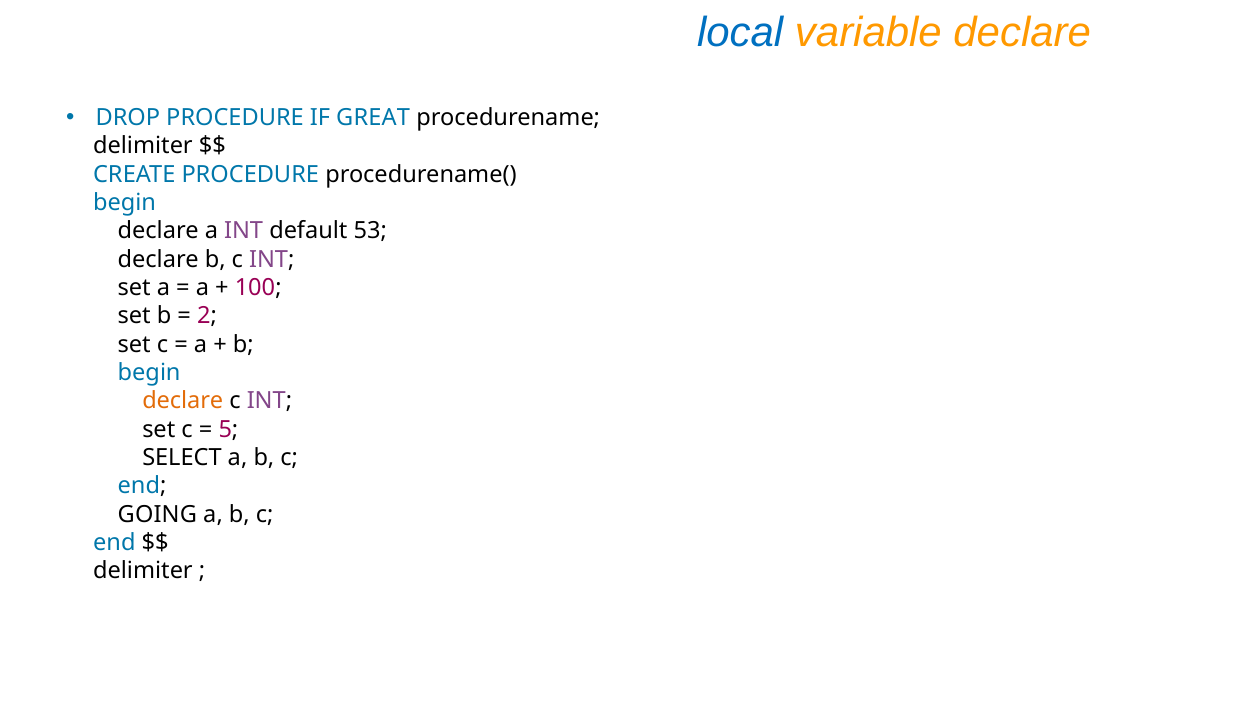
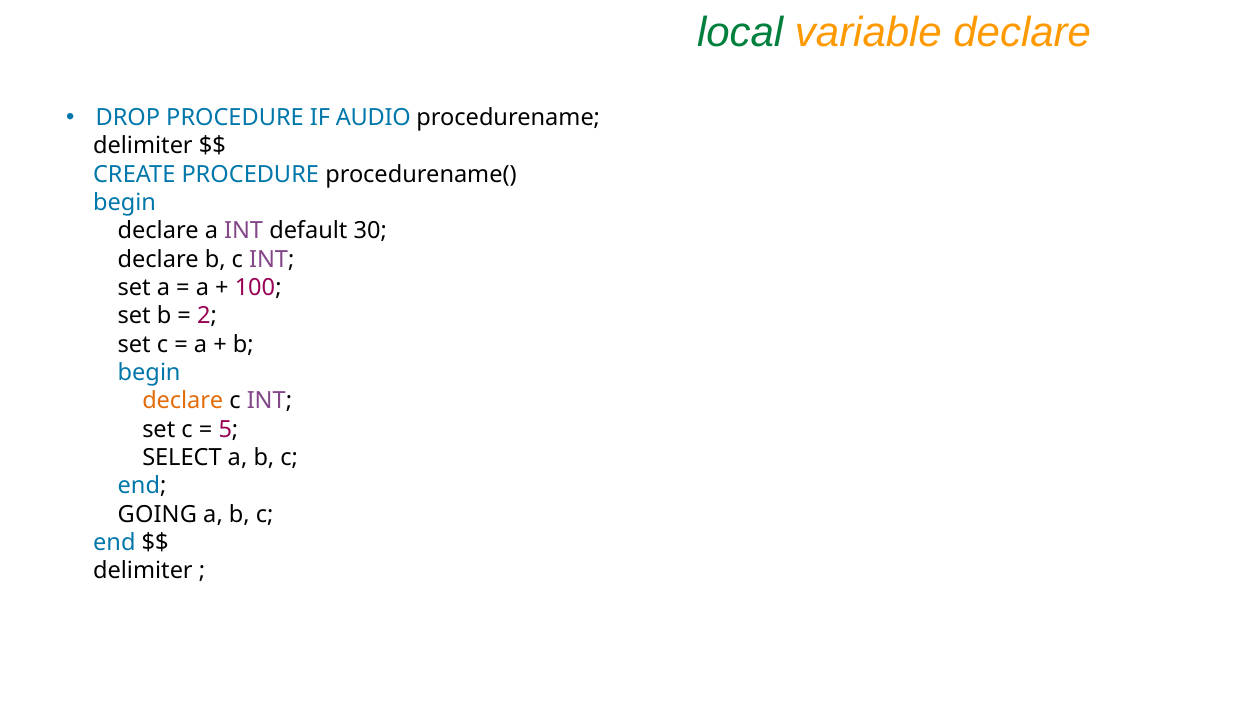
local colour: blue -> green
GREAT: GREAT -> AUDIO
53: 53 -> 30
